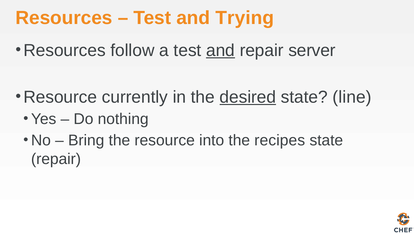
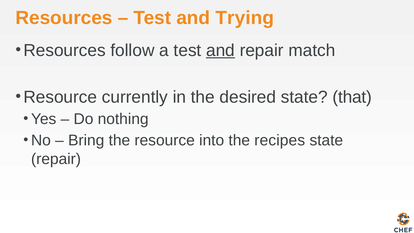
server: server -> match
desired underline: present -> none
line: line -> that
